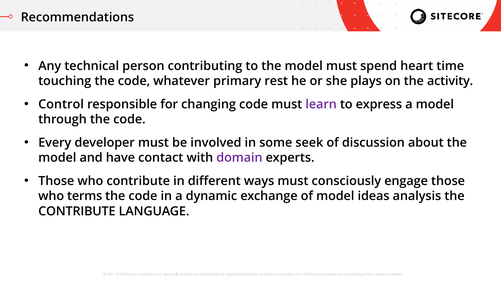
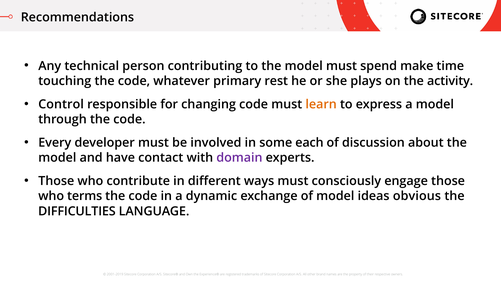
heart: heart -> make
learn colour: purple -> orange
seek: seek -> each
analysis: analysis -> obvious
CONTRIBUTE at (77, 211): CONTRIBUTE -> DIFFICULTIES
